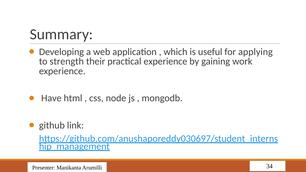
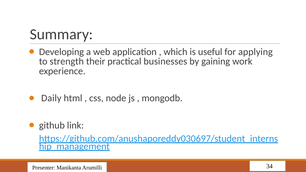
practical experience: experience -> businesses
Have: Have -> Daily
